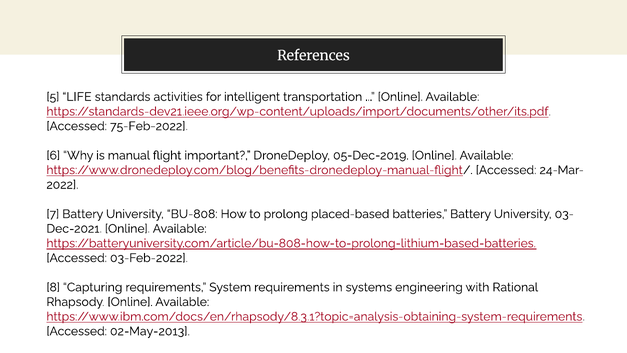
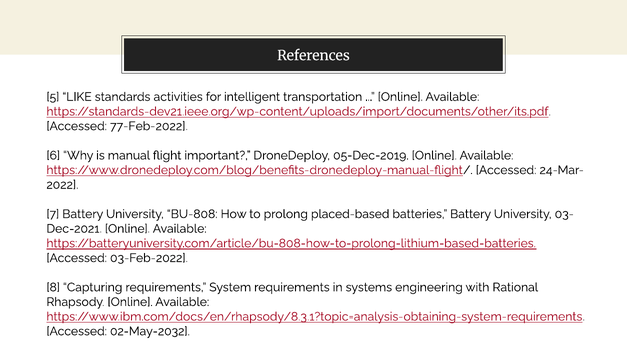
LIFE: LIFE -> LIKE
75-Feb-2022: 75-Feb-2022 -> 77-Feb-2022
02-May-2013: 02-May-2013 -> 02-May-2032
